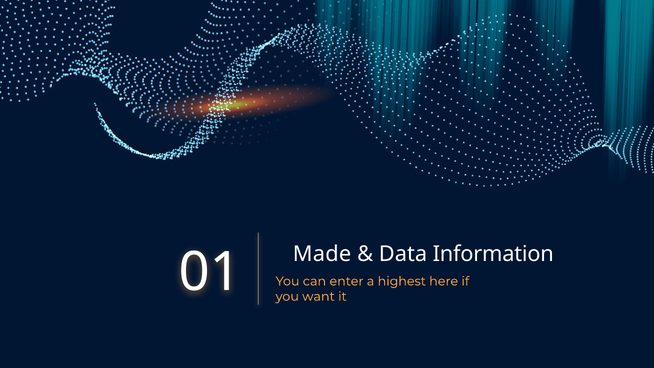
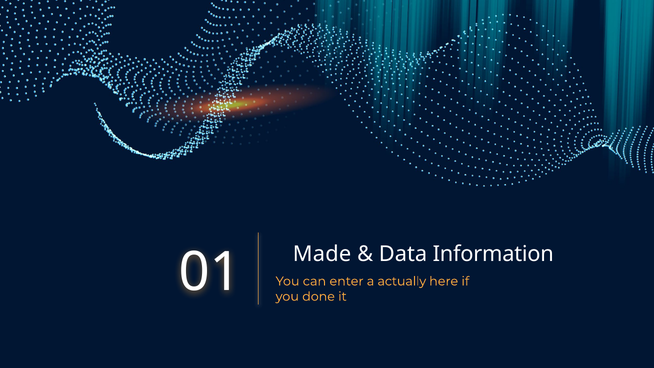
highest: highest -> actually
want: want -> done
